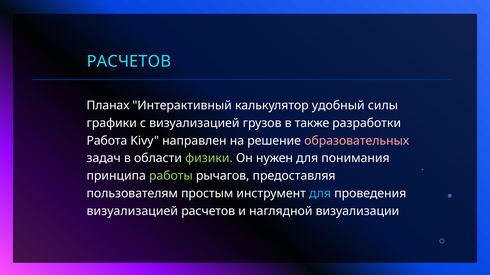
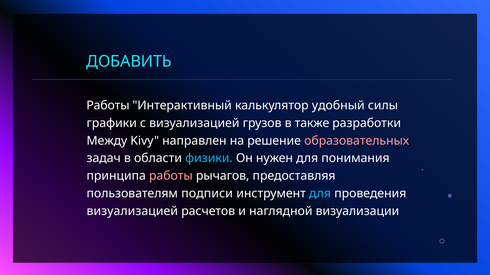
РАСЧЕТОВ at (129, 62): РАСЧЕТОВ -> ДОБАВИТЬ
Планах at (108, 106): Планах -> Работы
Работа: Работа -> Между
физики colour: light green -> light blue
работы at (171, 176) colour: light green -> pink
простым: простым -> подписи
